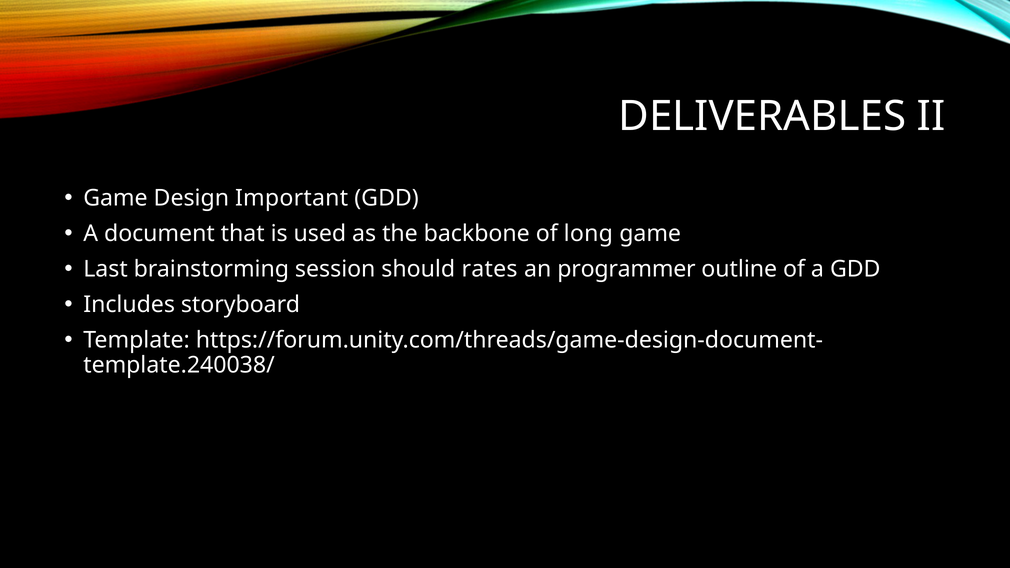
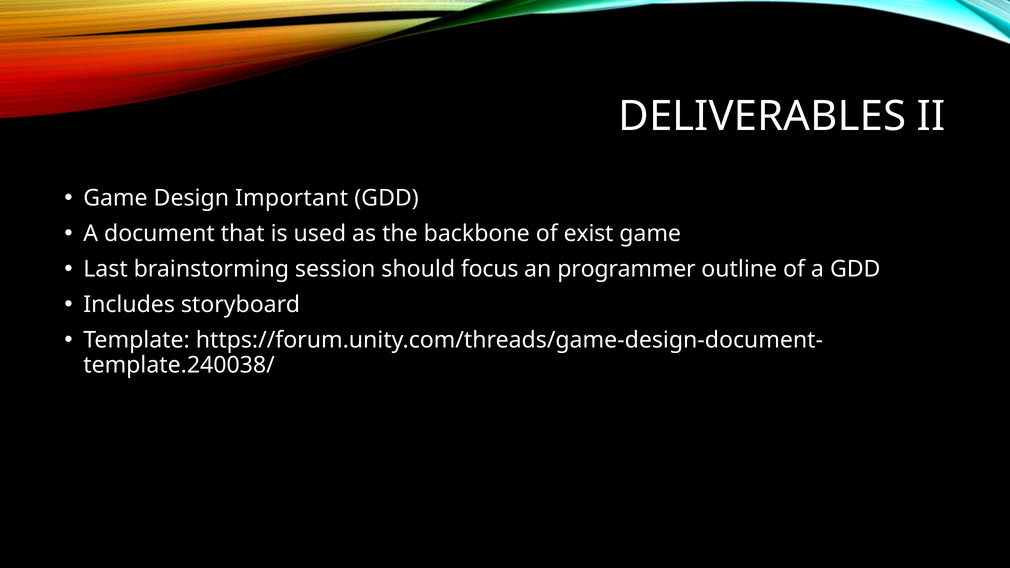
long: long -> exist
rates: rates -> focus
